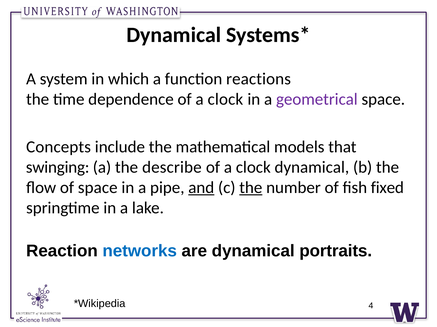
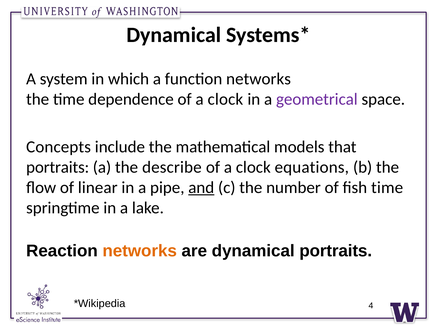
function reactions: reactions -> networks
swinging at (58, 168): swinging -> portraits
clock dynamical: dynamical -> equations
of space: space -> linear
the at (251, 188) underline: present -> none
fish fixed: fixed -> time
networks at (140, 252) colour: blue -> orange
